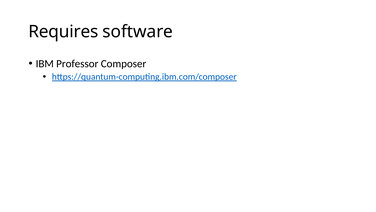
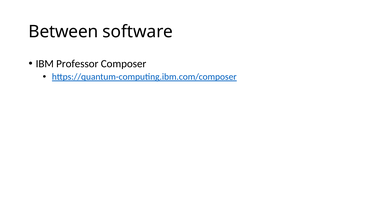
Requires: Requires -> Between
